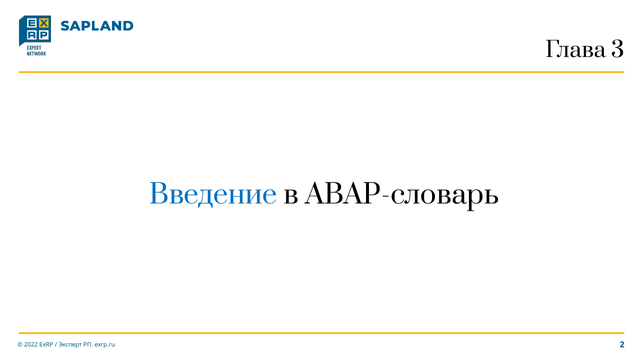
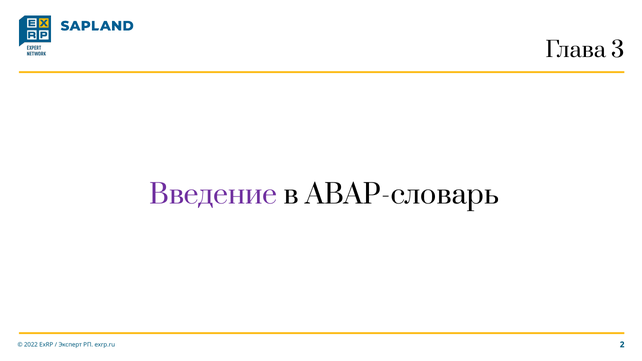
Введение colour: blue -> purple
